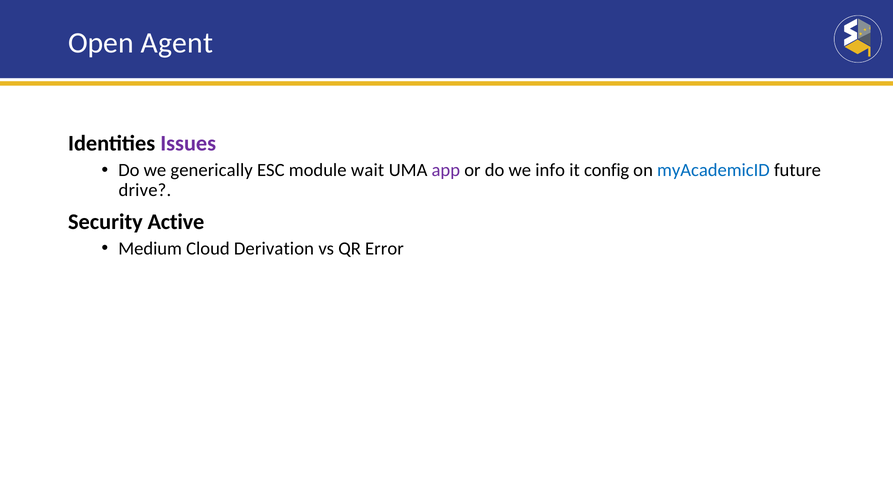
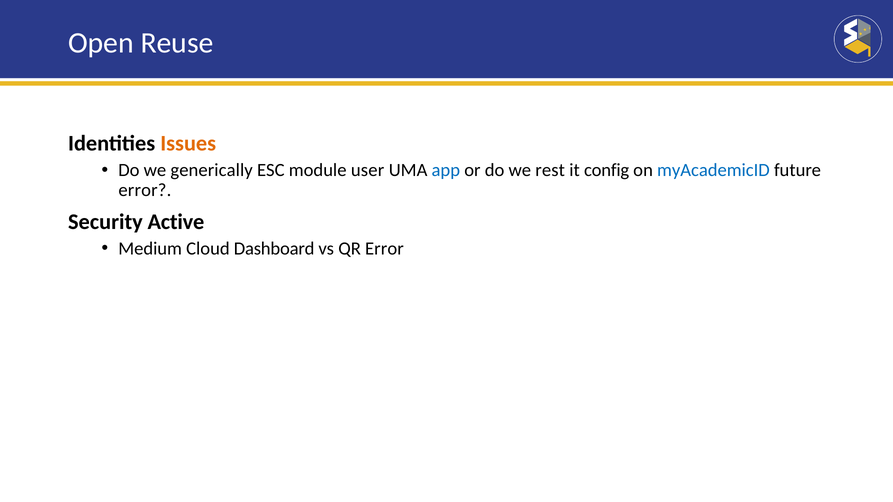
Agent: Agent -> Reuse
Issues colour: purple -> orange
wait: wait -> user
app colour: purple -> blue
info: info -> rest
drive at (145, 190): drive -> error
Derivation: Derivation -> Dashboard
